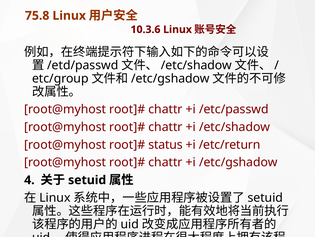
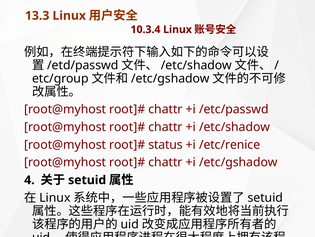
75.8: 75.8 -> 13.3
10.3.6: 10.3.6 -> 10.3.4
/etc/return: /etc/return -> /etc/renice
